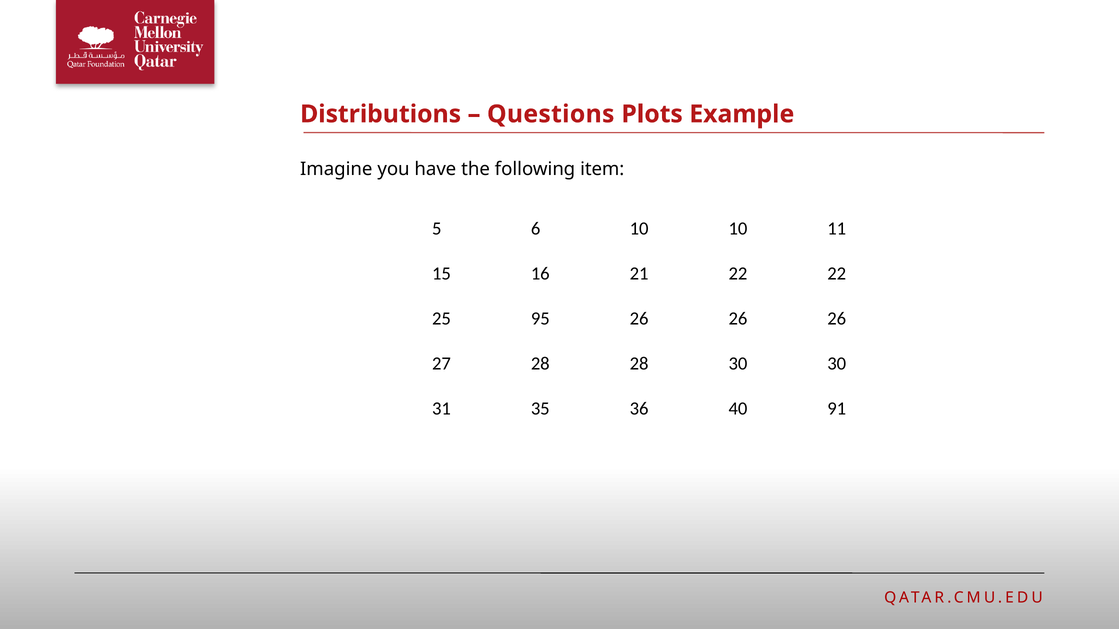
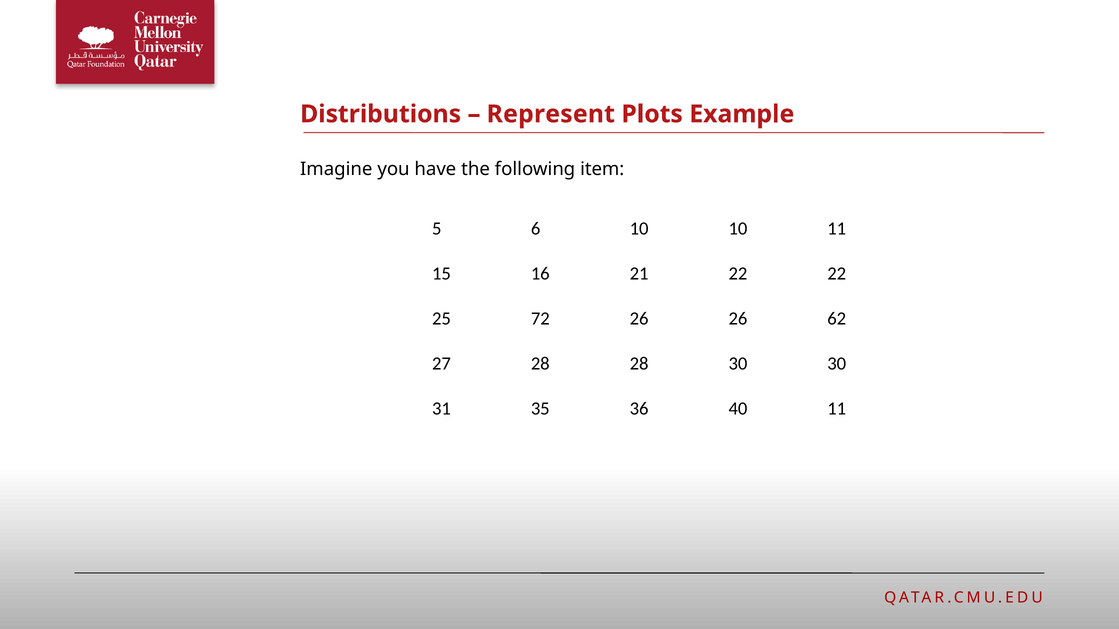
Questions: Questions -> Represent
95: 95 -> 72
26 26 26: 26 -> 62
40 91: 91 -> 11
